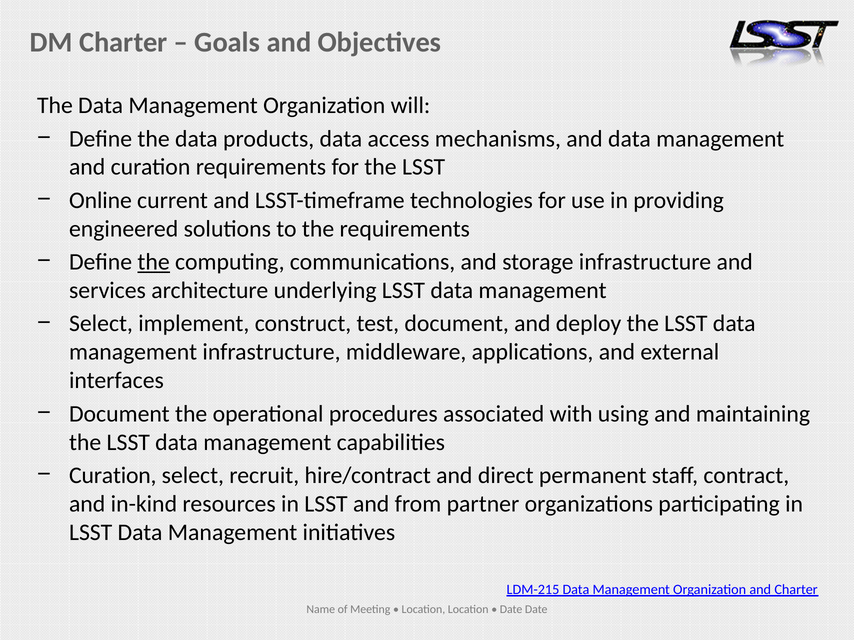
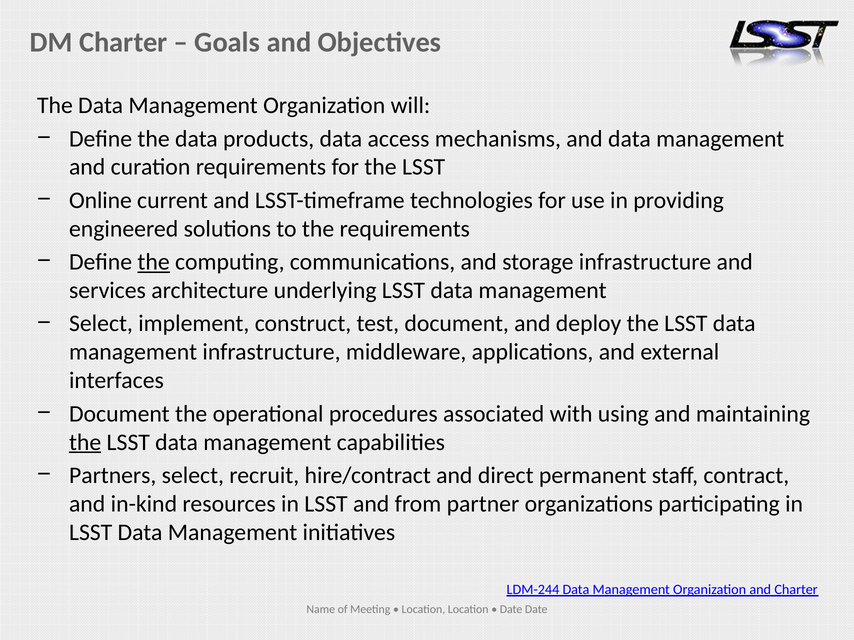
the at (85, 443) underline: none -> present
Curation at (113, 476): Curation -> Partners
LDM-215: LDM-215 -> LDM-244
